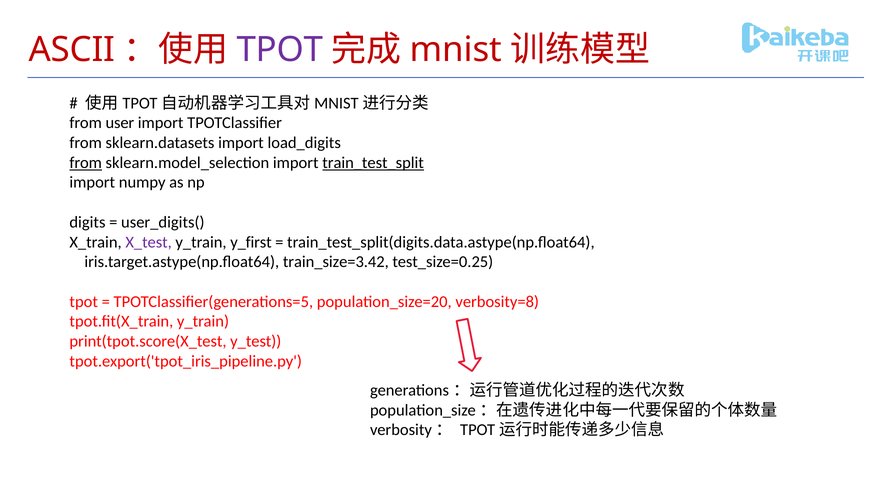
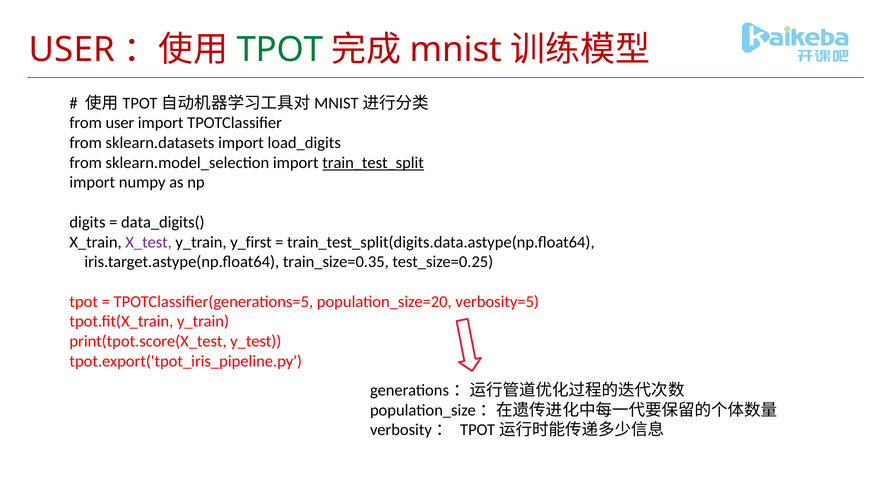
ASCII at (72, 50): ASCII -> USER
TPOT at (280, 50) colour: purple -> green
from at (86, 163) underline: present -> none
user_digits(: user_digits( -> data_digits(
train_size=3.42: train_size=3.42 -> train_size=0.35
verbosity=8: verbosity=8 -> verbosity=5
